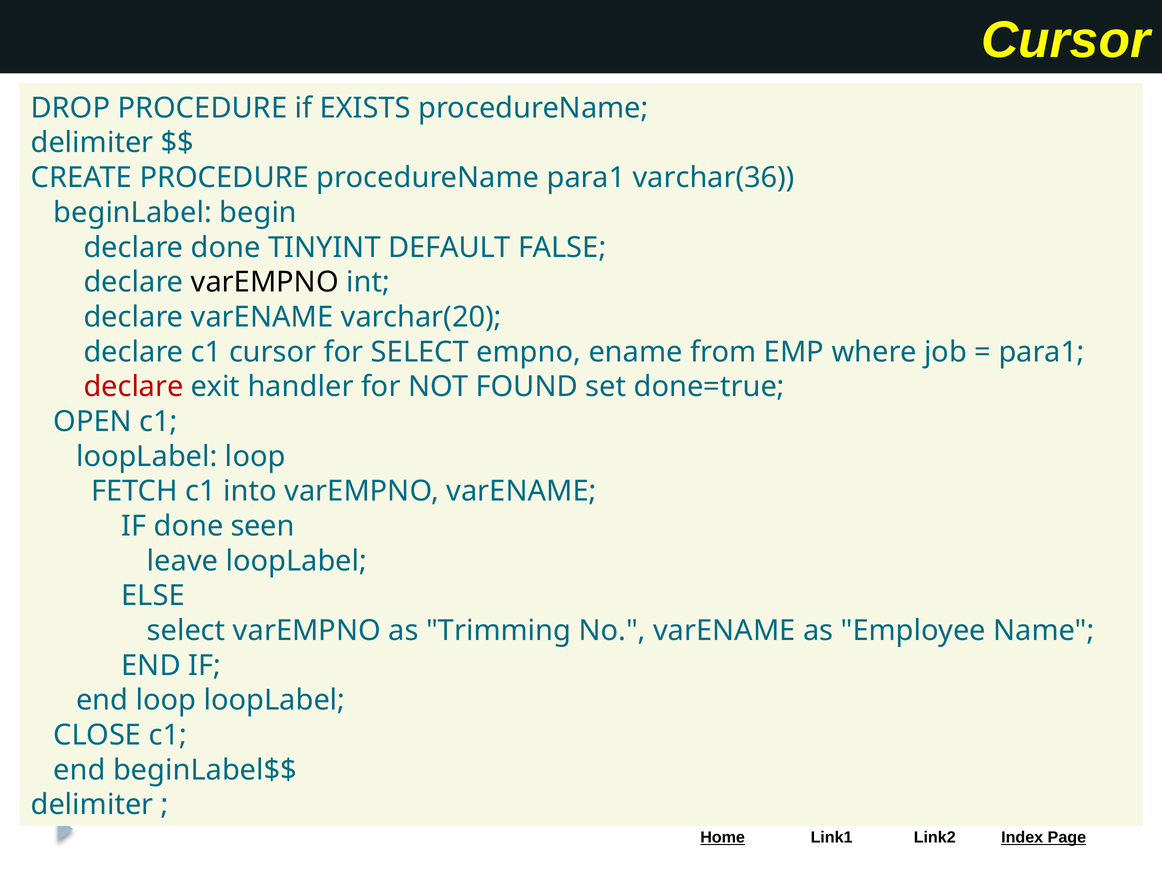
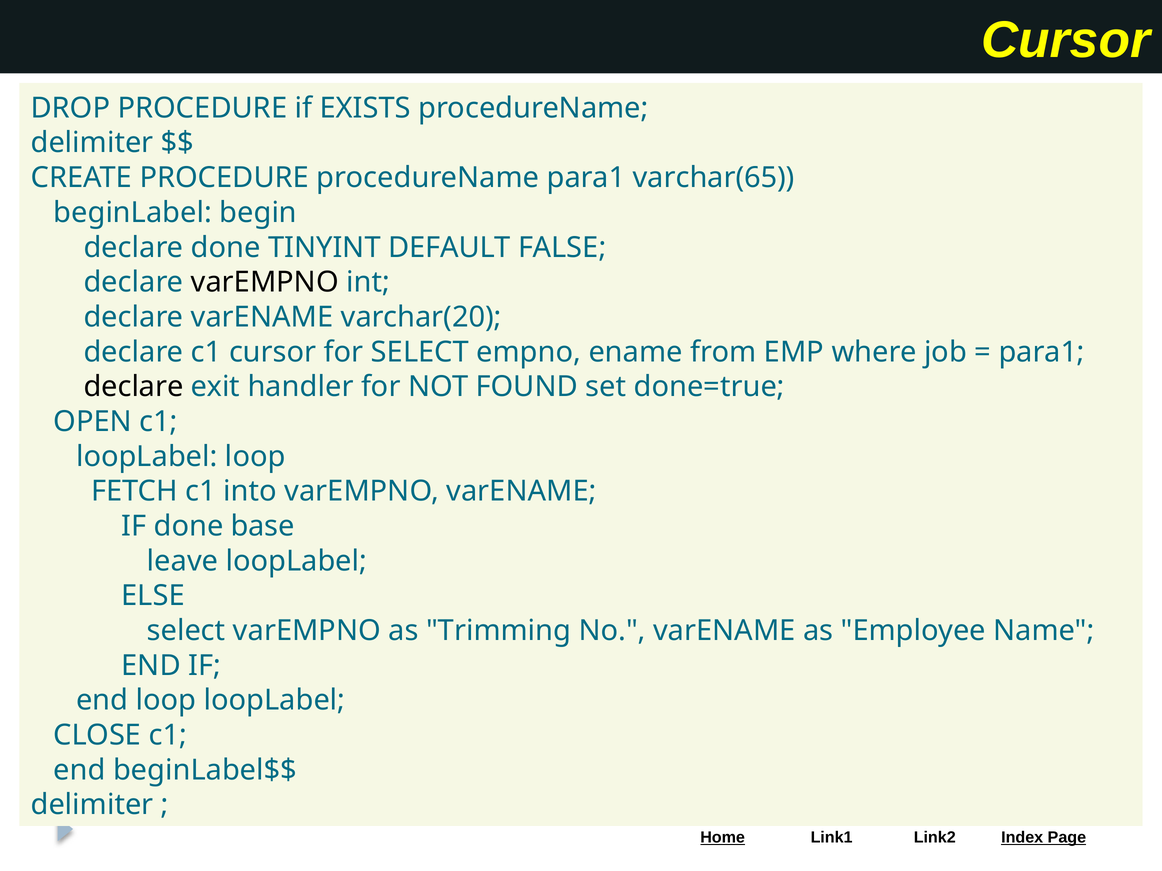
varchar(36: varchar(36 -> varchar(65
declare at (134, 387) colour: red -> black
seen: seen -> base
